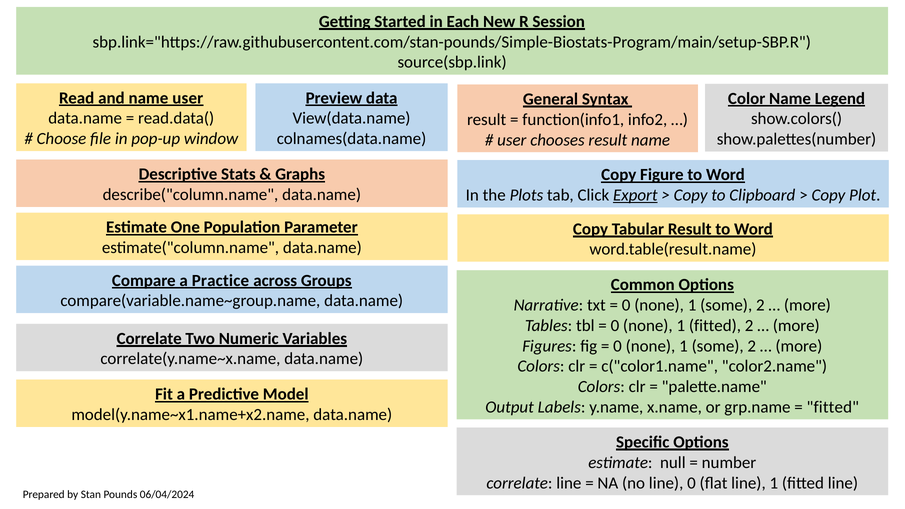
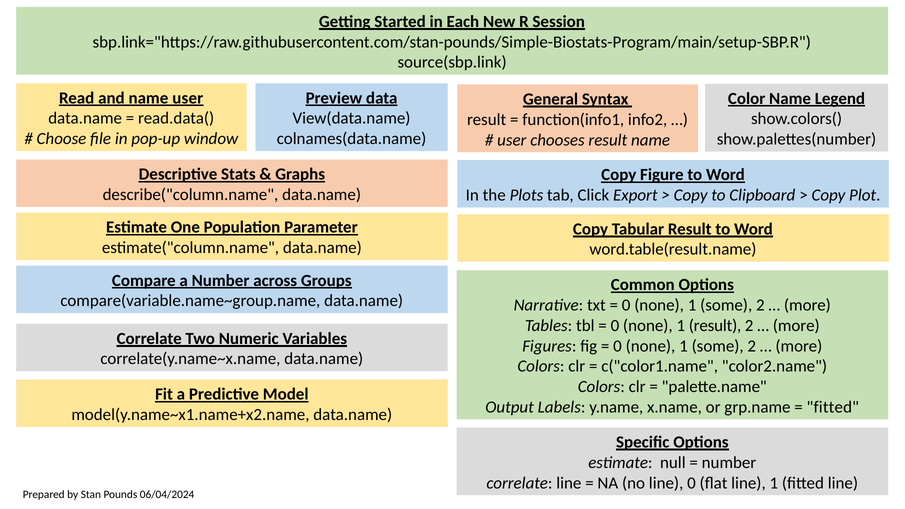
Export underline: present -> none
a Practice: Practice -> Number
none 1 fitted: fitted -> result
